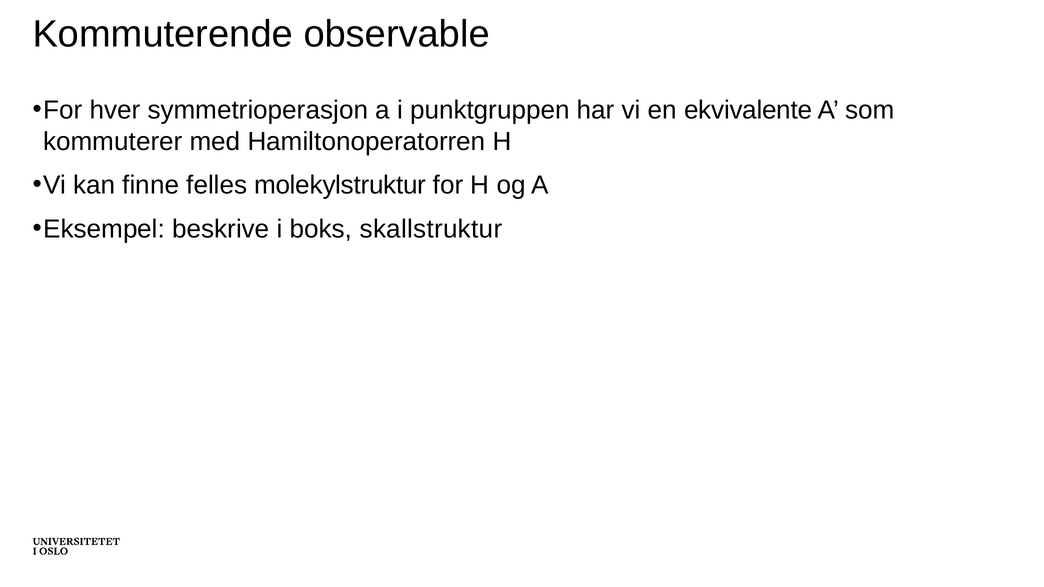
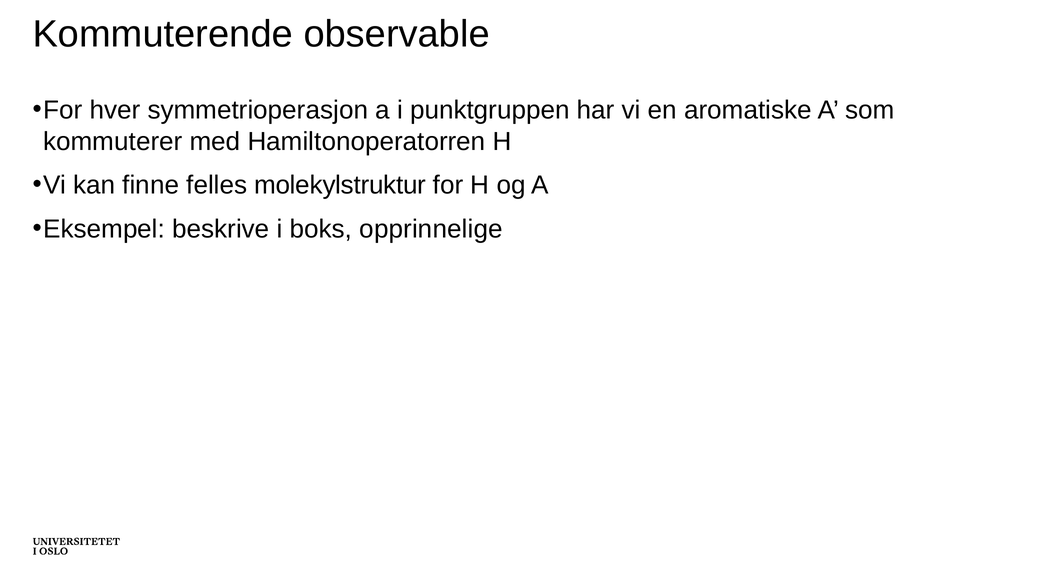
ekvivalente: ekvivalente -> aromatiske
skallstruktur: skallstruktur -> opprinnelige
